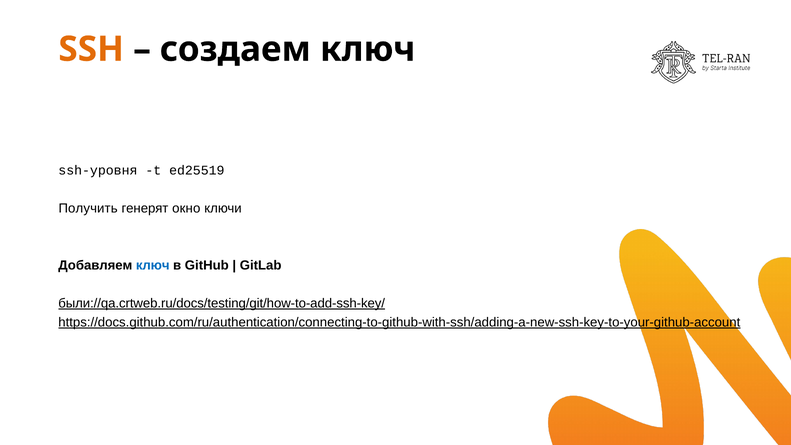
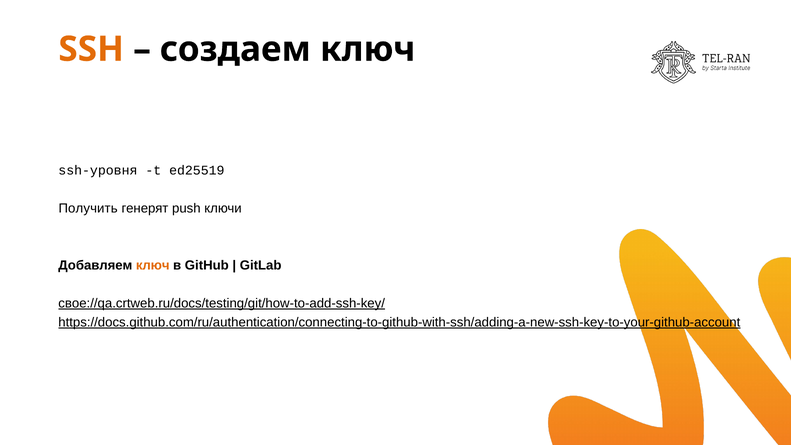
окно: окно -> push
ключ at (153, 265) colour: blue -> orange
были://qa.crtweb.ru/docs/testing/git/how-to-add-ssh-key/: были://qa.crtweb.ru/docs/testing/git/how-to-add-ssh-key/ -> свое://qa.crtweb.ru/docs/testing/git/how-to-add-ssh-key/
